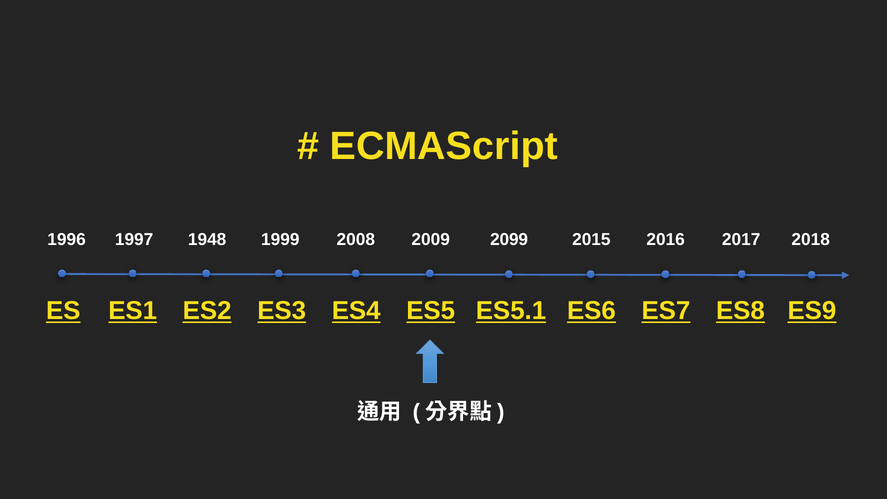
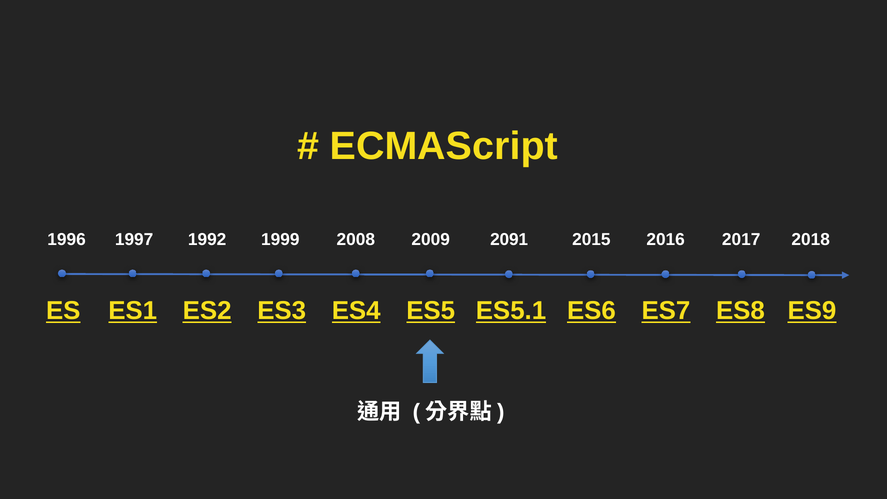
1948: 1948 -> 1992
2099: 2099 -> 2091
